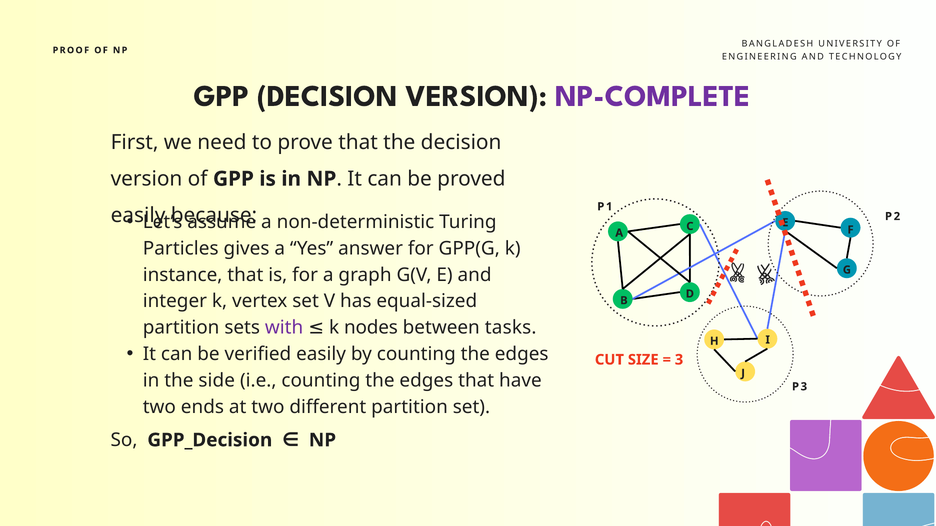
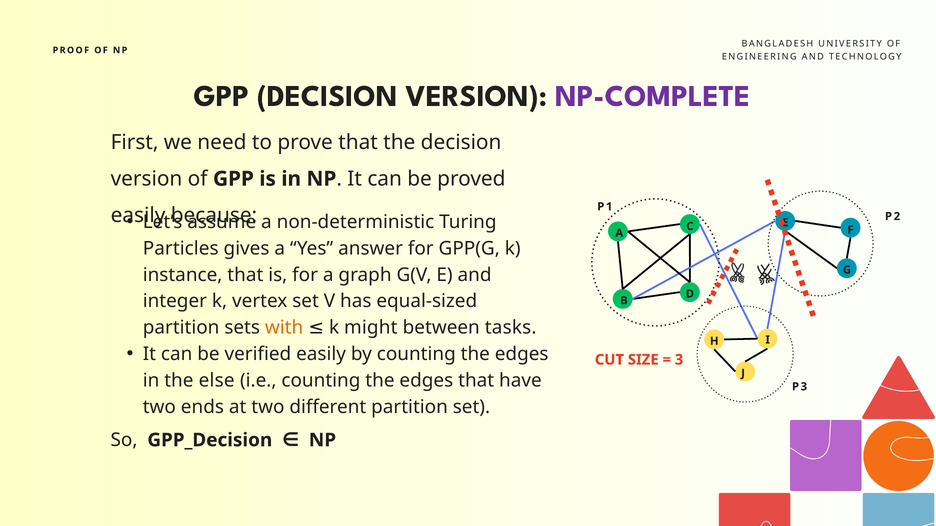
with colour: purple -> orange
nodes: nodes -> might
side: side -> else
